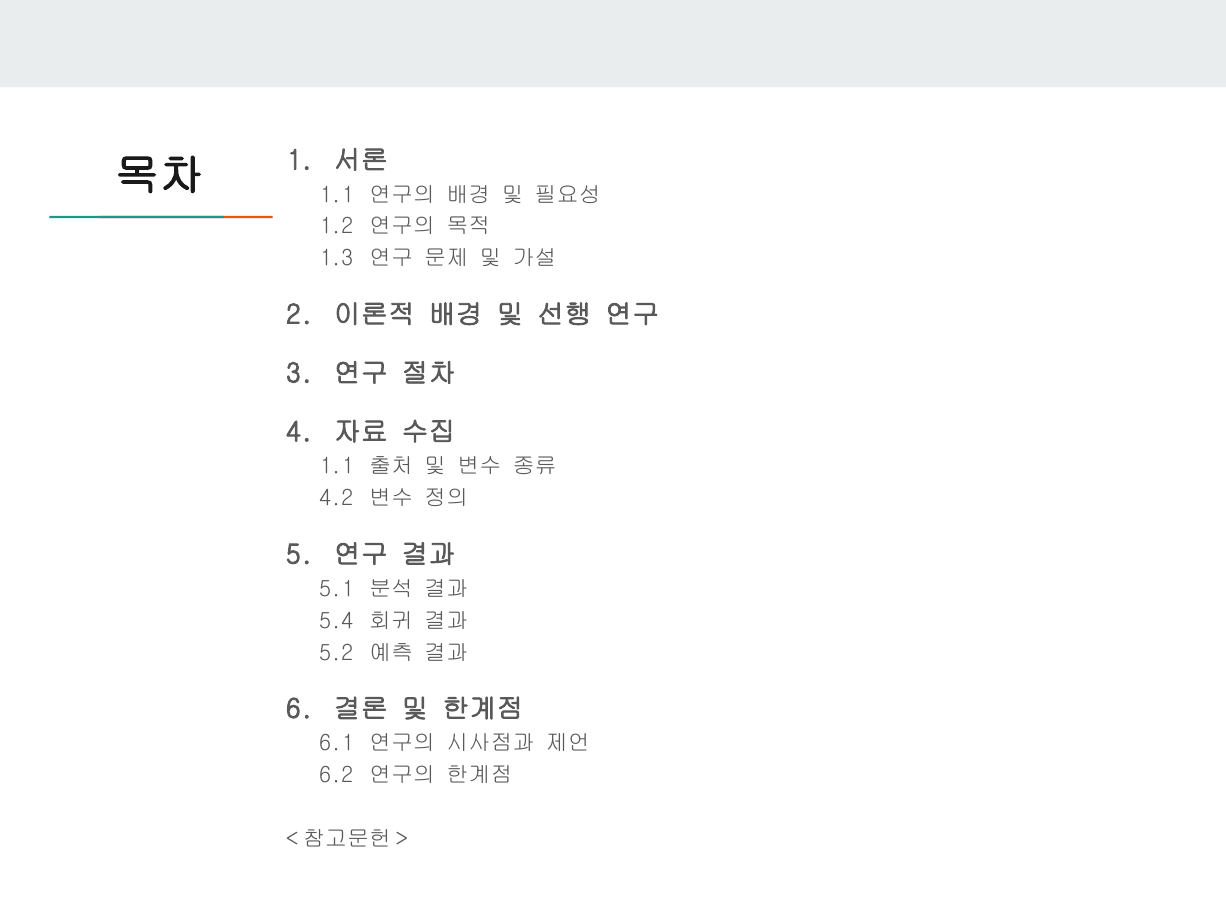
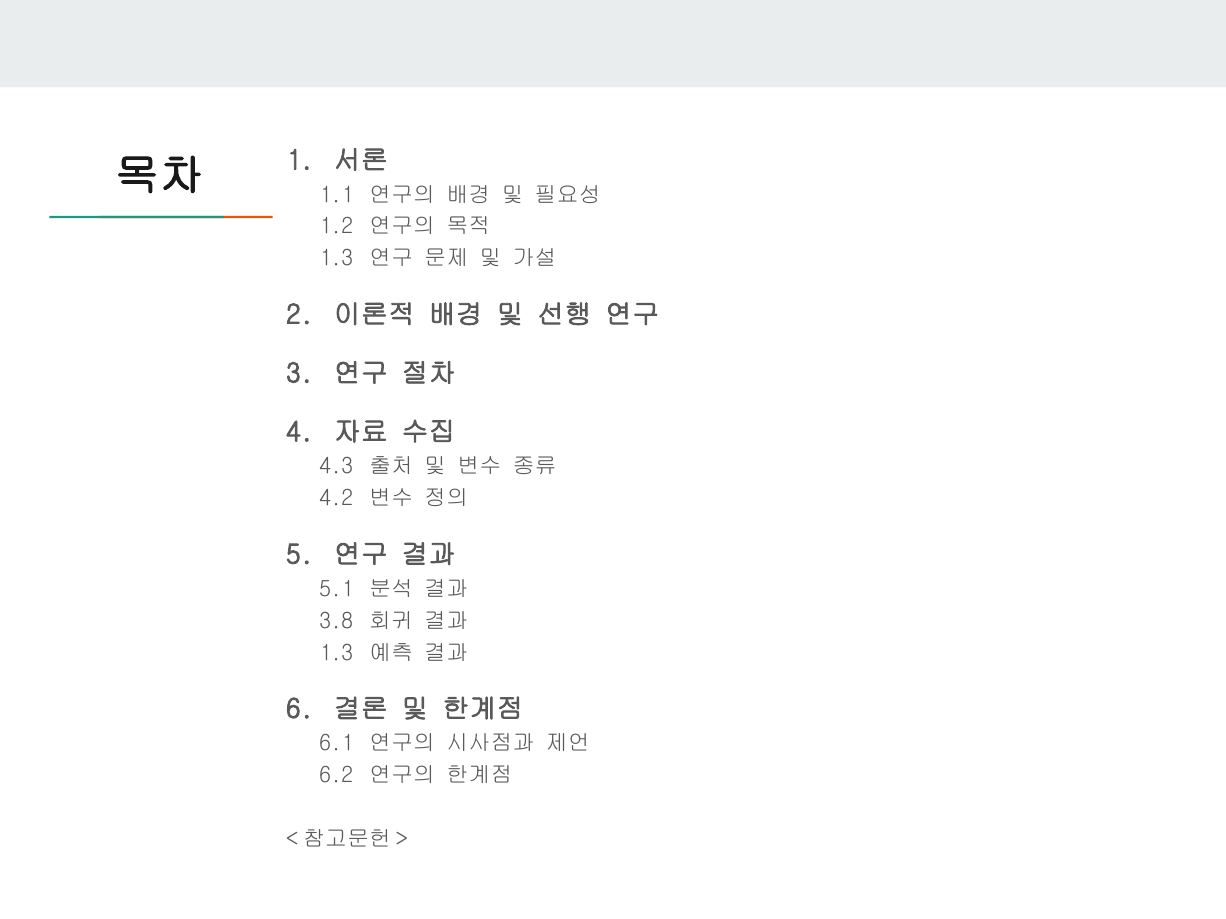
1.1 at (336, 467): 1.1 -> 4.3
5.4: 5.4 -> 3.8
5.2 at (336, 653): 5.2 -> 1.3
